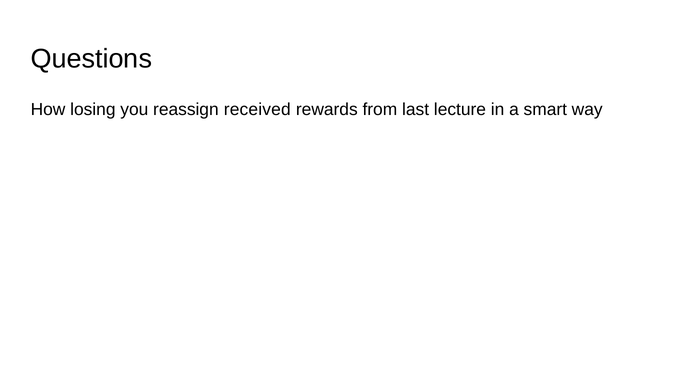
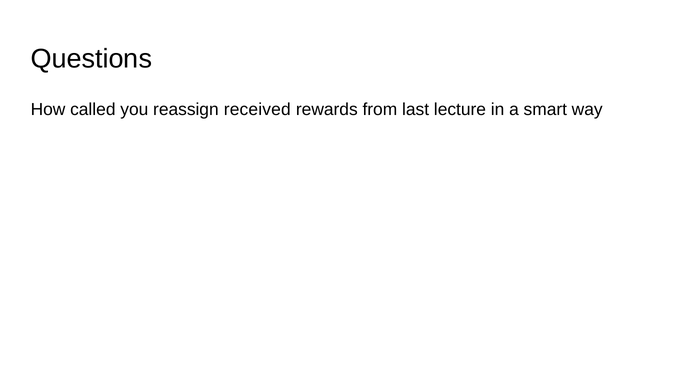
losing: losing -> called
